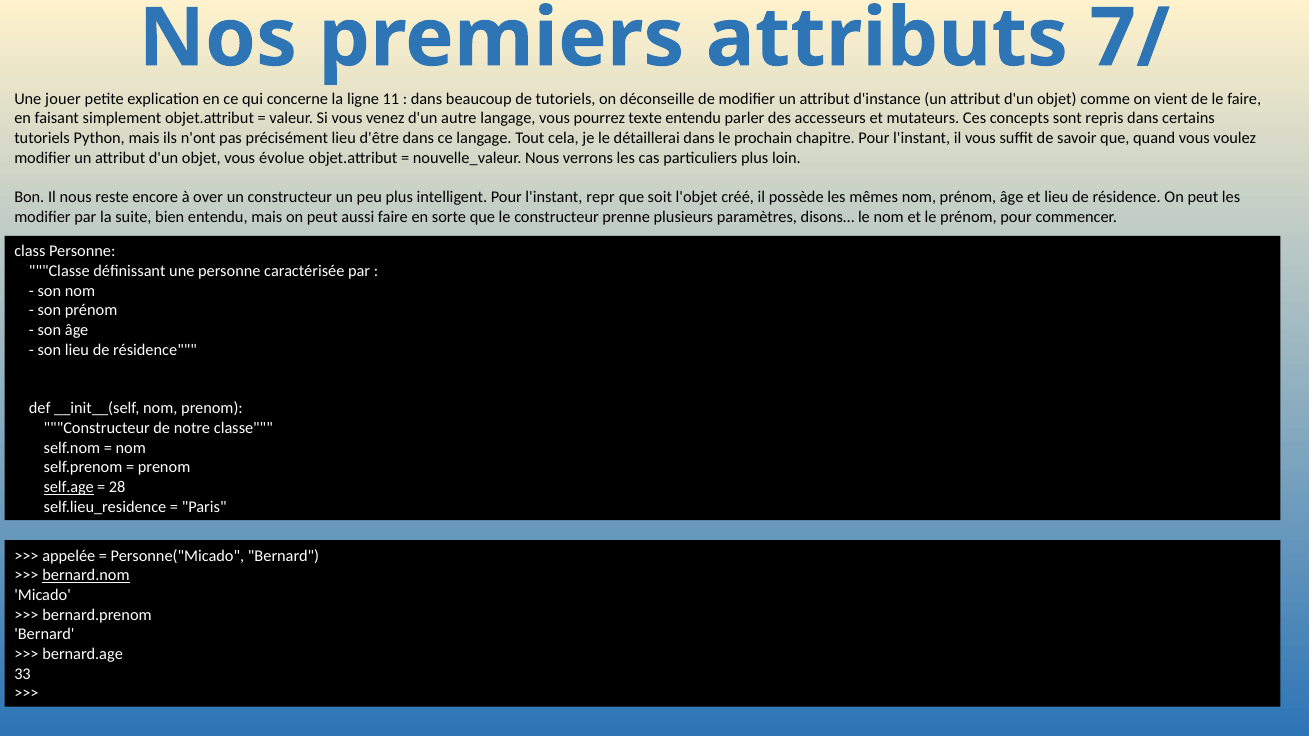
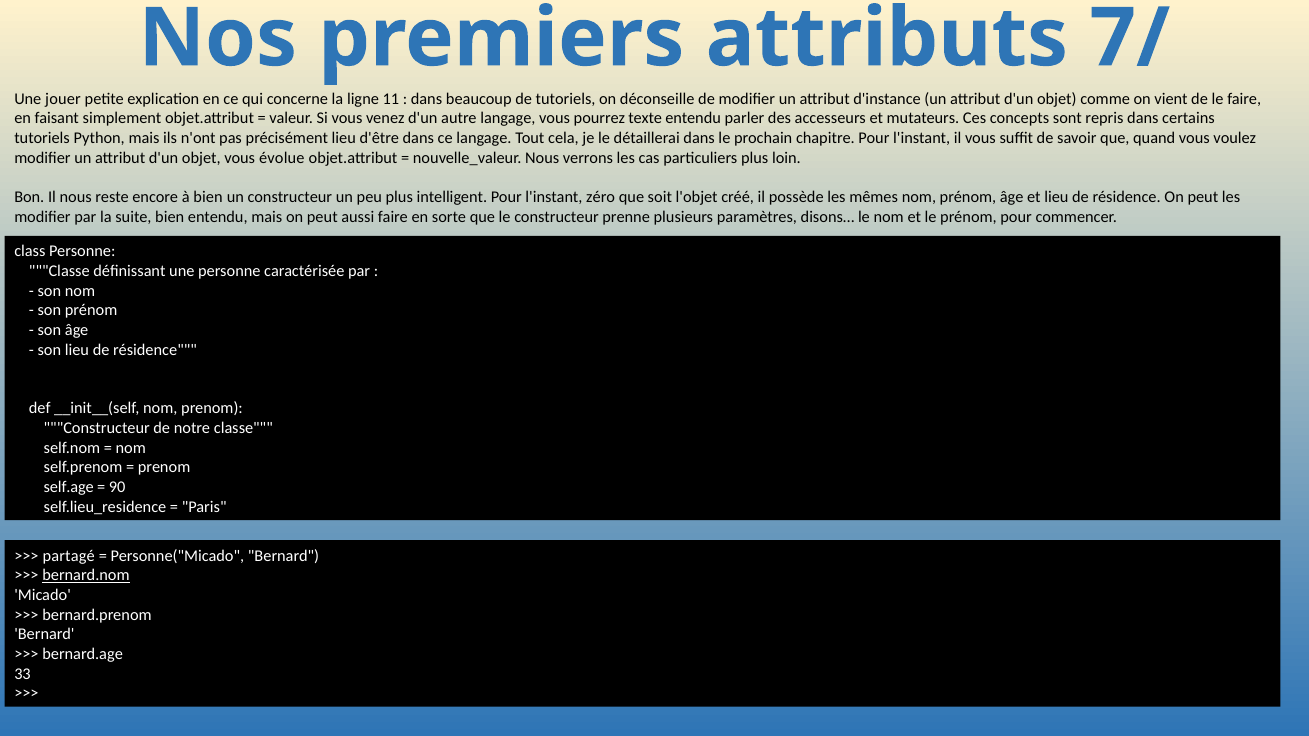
à over: over -> bien
repr: repr -> zéro
self.age underline: present -> none
28: 28 -> 90
appelée: appelée -> partagé
